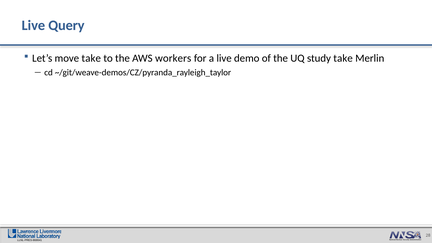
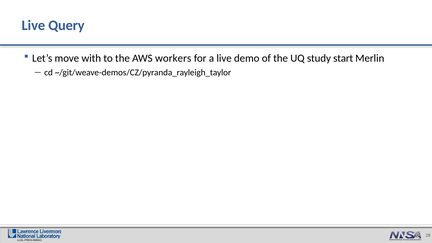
move take: take -> with
study take: take -> start
